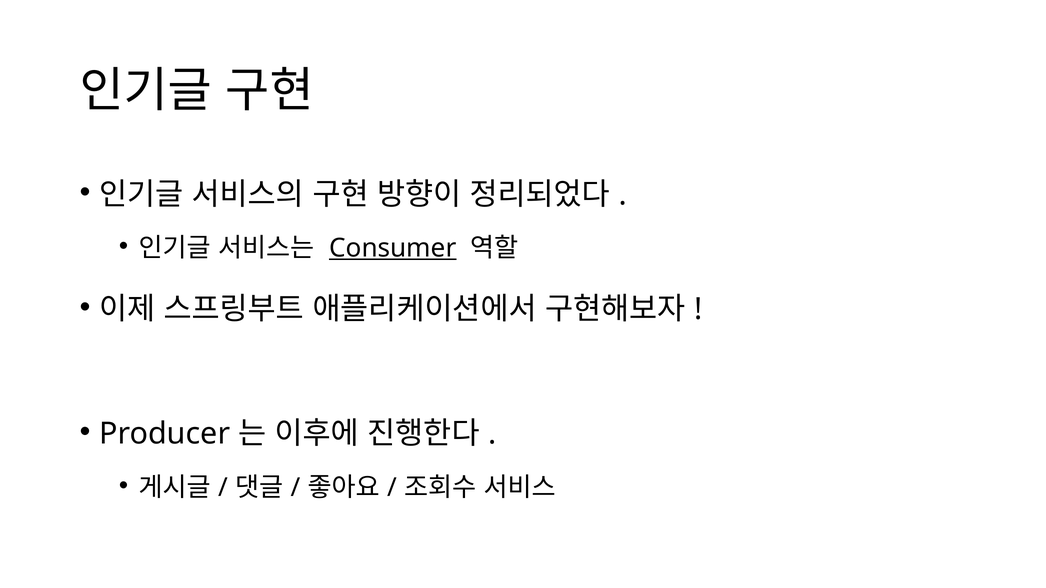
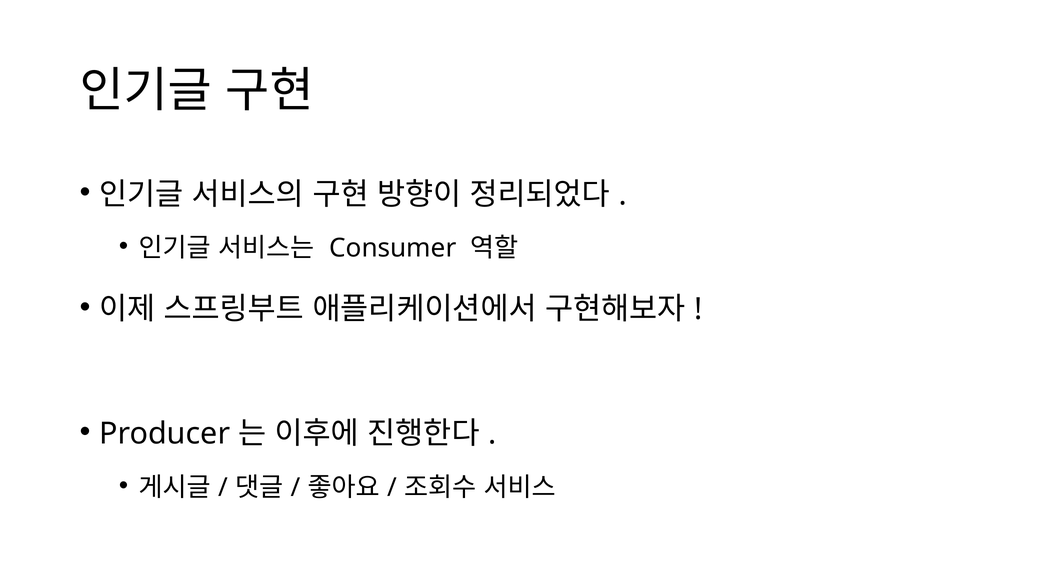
Consumer underline: present -> none
